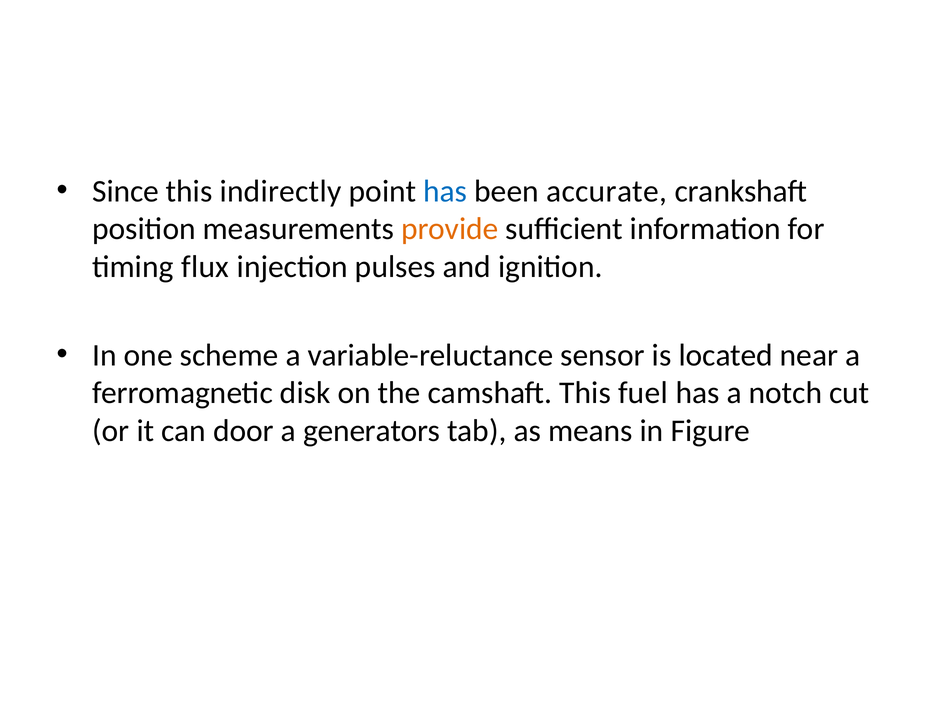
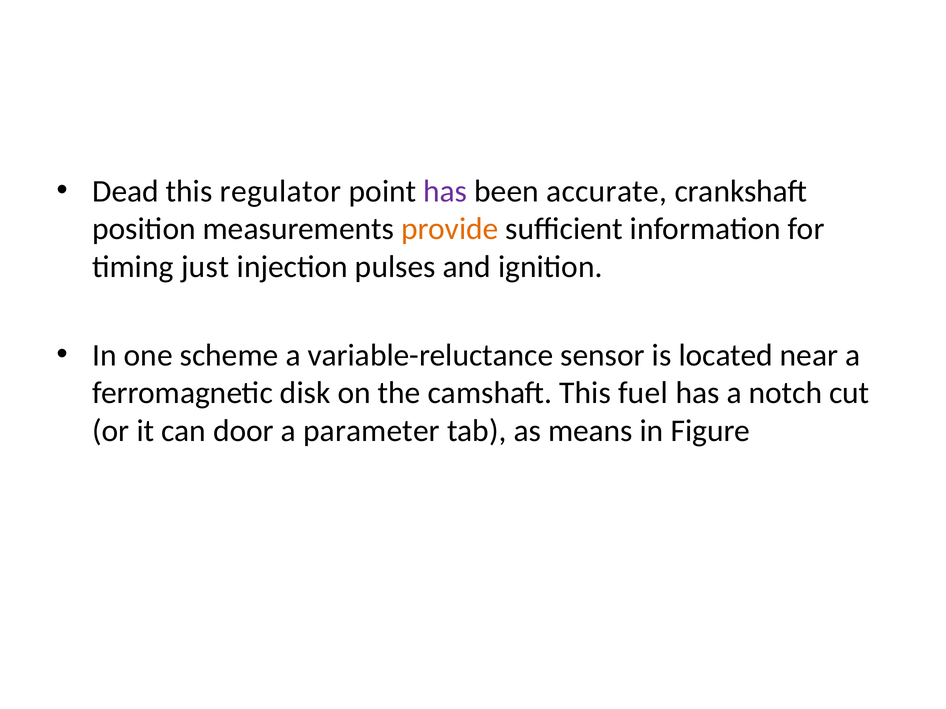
Since: Since -> Dead
indirectly: indirectly -> regulator
has at (445, 191) colour: blue -> purple
flux: flux -> just
generators: generators -> parameter
